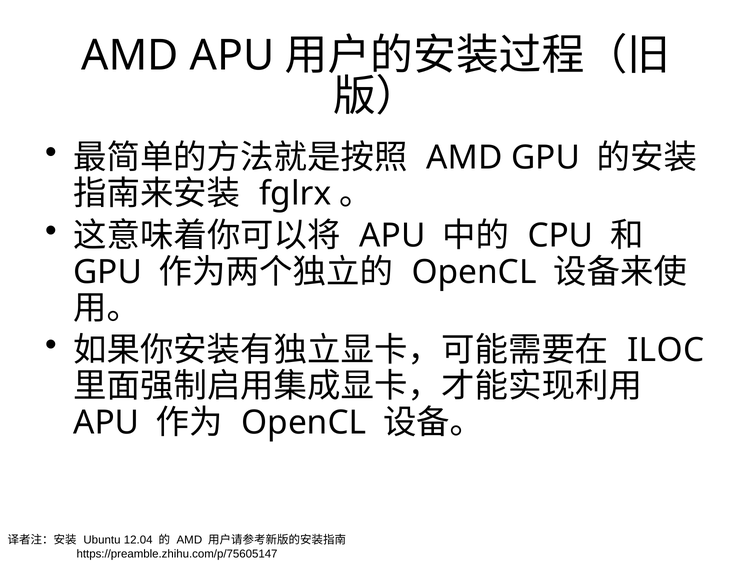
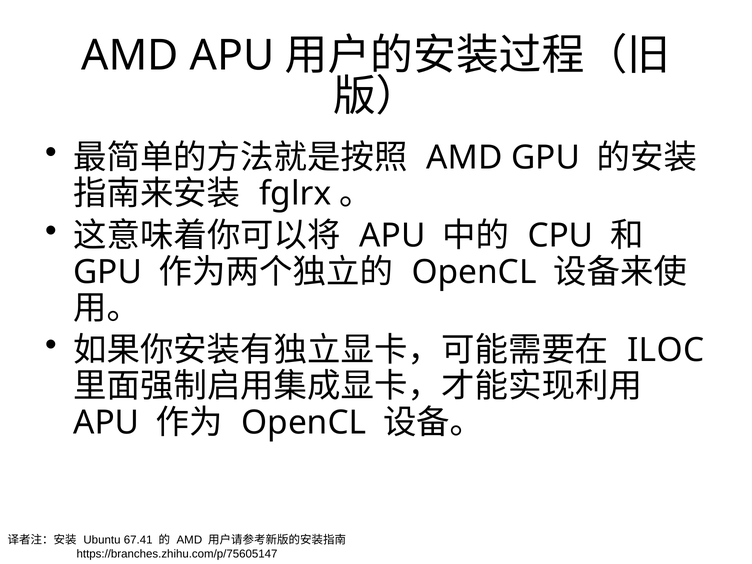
12.04: 12.04 -> 67.41
https://preamble.zhihu.com/p/75605147: https://preamble.zhihu.com/p/75605147 -> https://branches.zhihu.com/p/75605147
